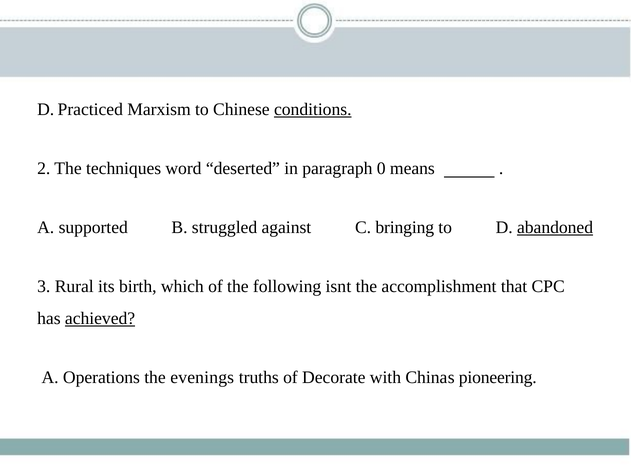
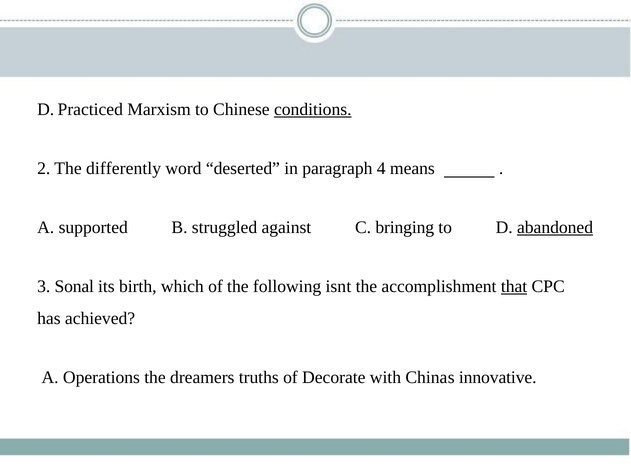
techniques: techniques -> differently
0: 0 -> 4
Rural: Rural -> Sonal
that underline: none -> present
achieved underline: present -> none
evenings: evenings -> dreamers
pioneering: pioneering -> innovative
